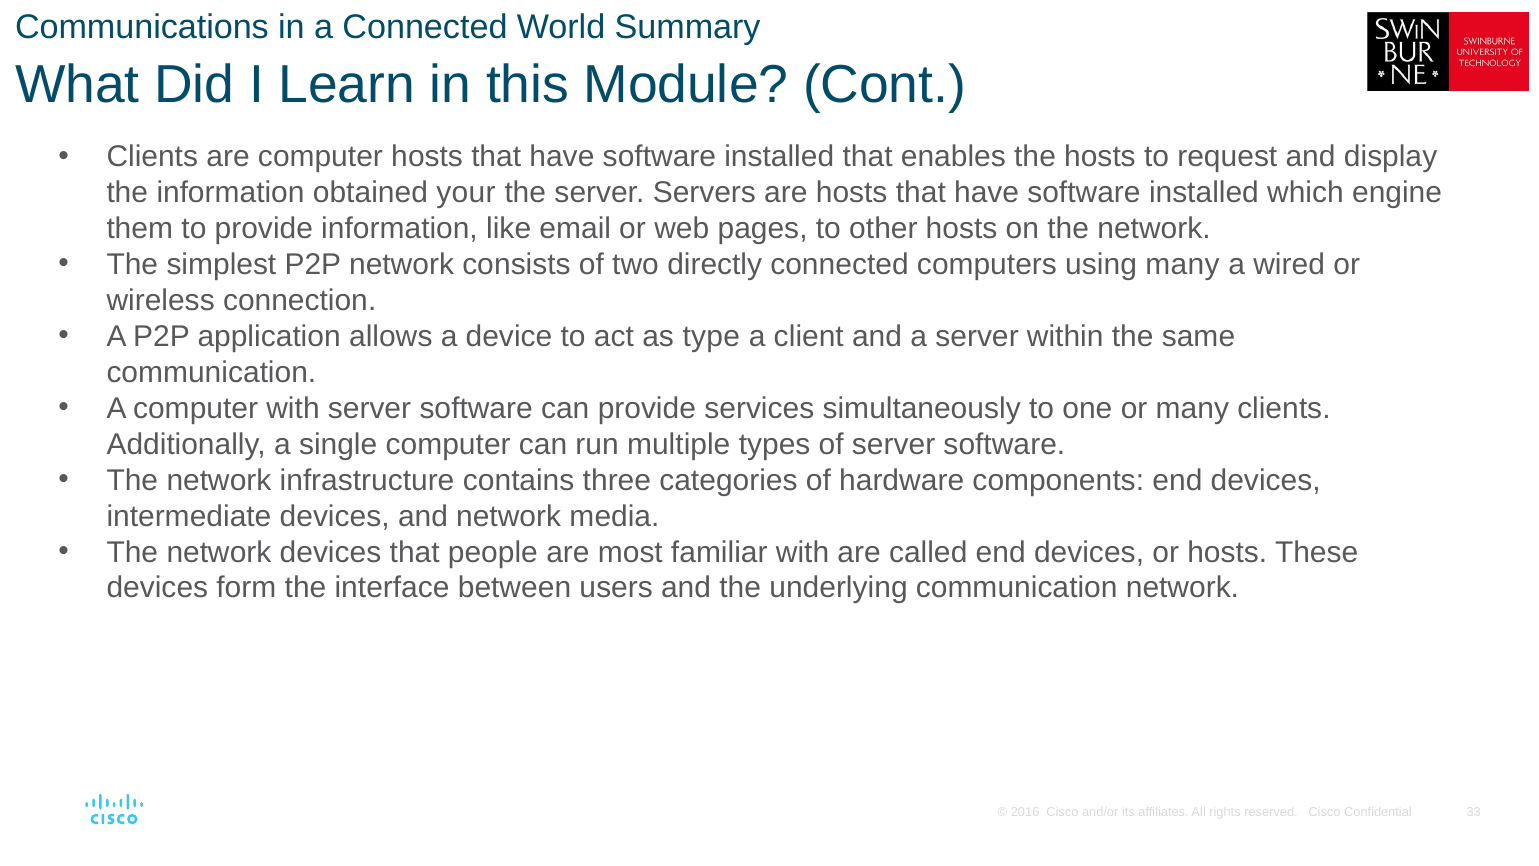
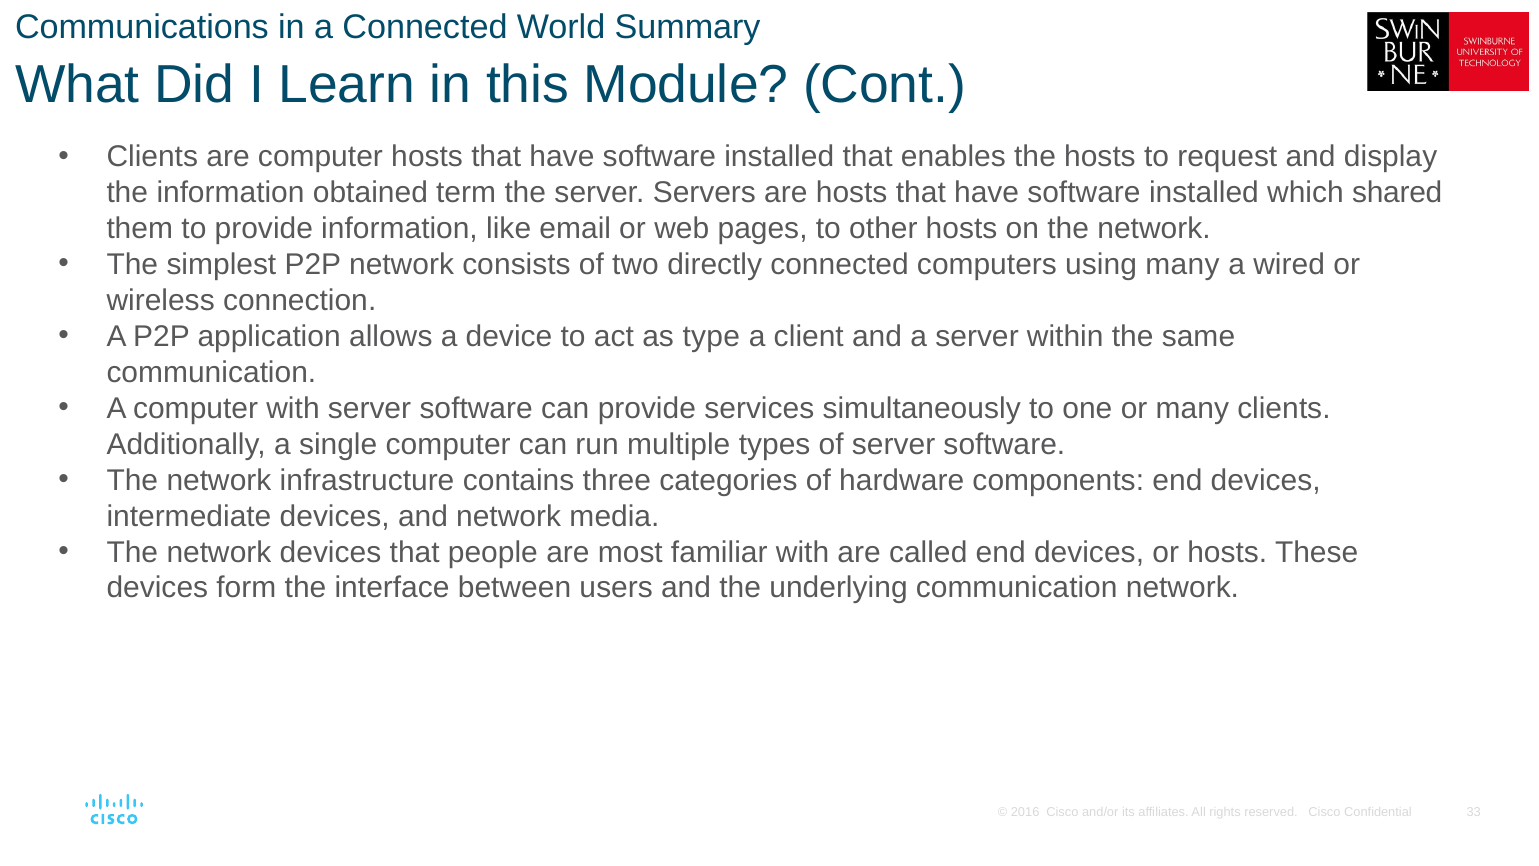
your: your -> term
engine: engine -> shared
